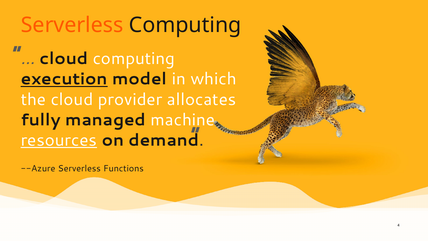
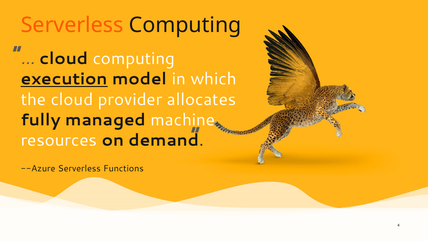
resources underline: present -> none
